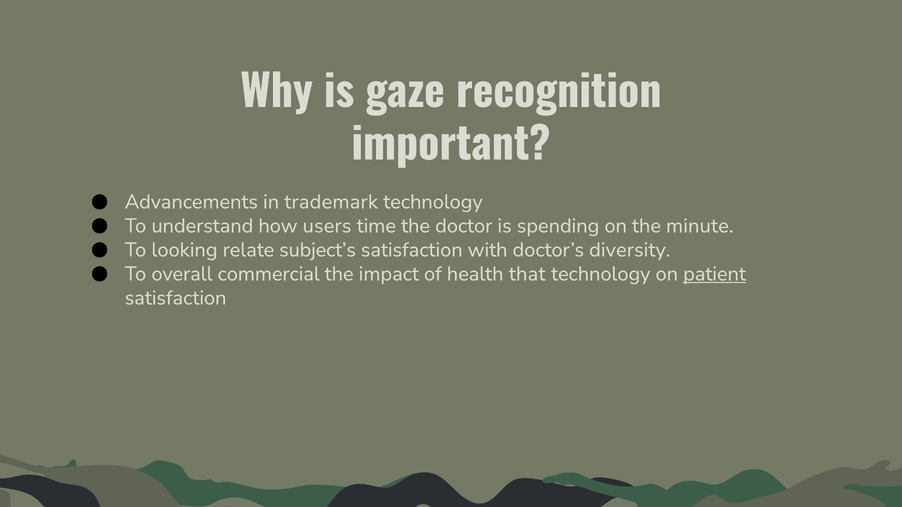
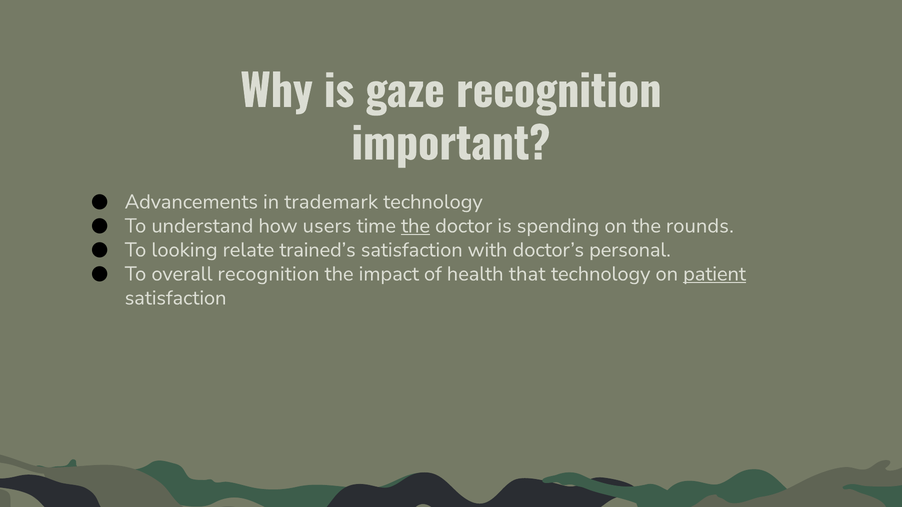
the at (416, 226) underline: none -> present
minute: minute -> rounds
subject’s: subject’s -> trained’s
diversity: diversity -> personal
overall commercial: commercial -> recognition
